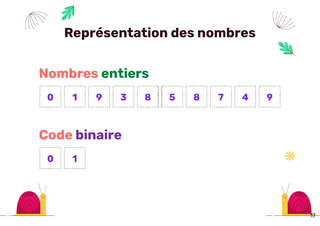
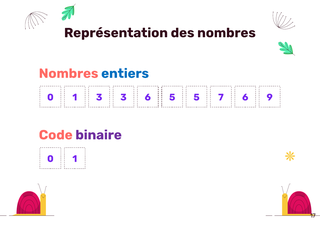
entiers colour: green -> blue
1 9: 9 -> 3
3 8: 8 -> 6
5 8: 8 -> 5
7 4: 4 -> 6
